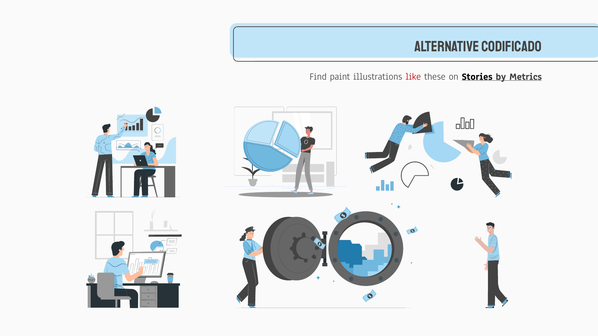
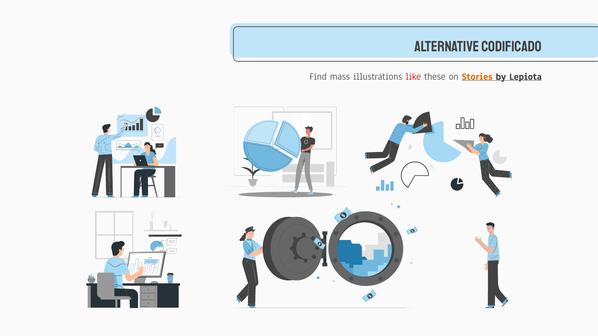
paint: paint -> mass
Stories colour: black -> orange
Metrics: Metrics -> Lepiota
